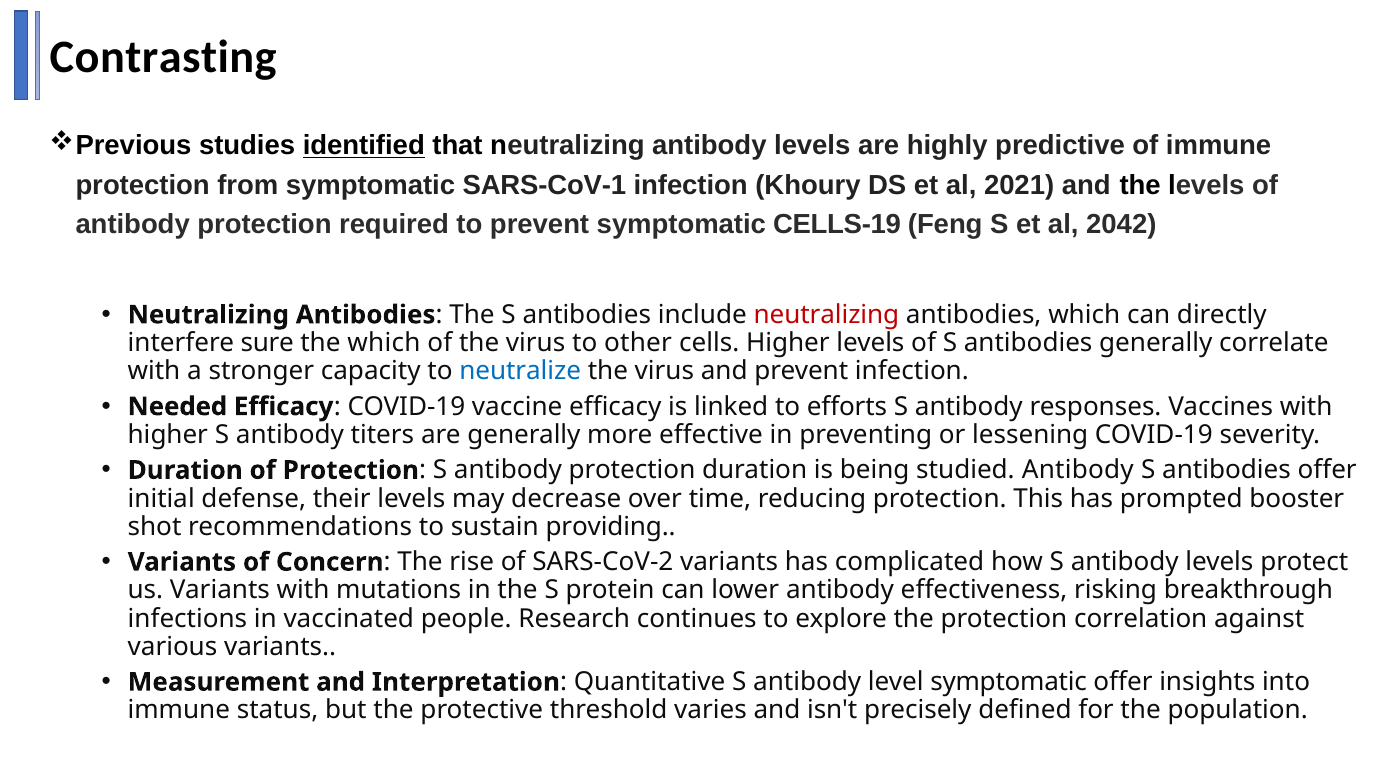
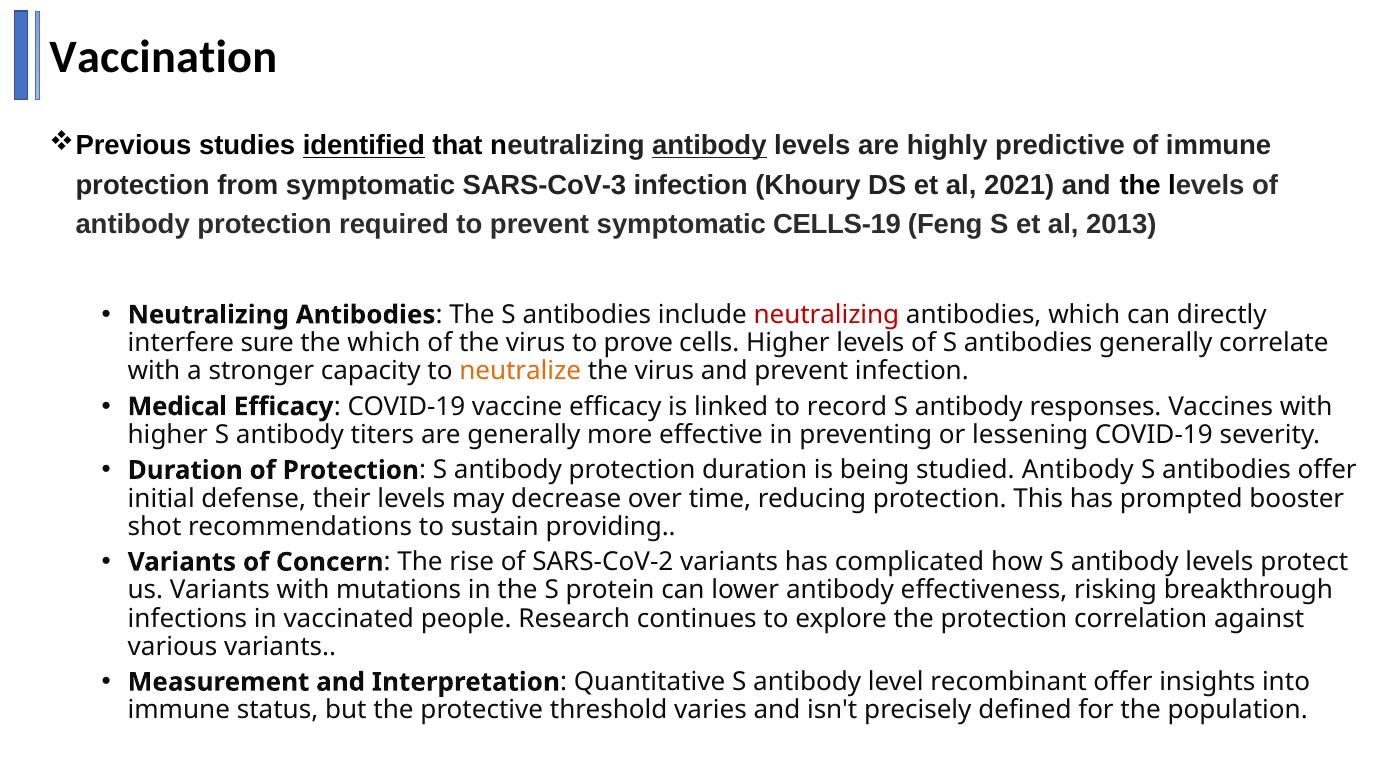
Contrasting: Contrasting -> Vaccination
antibody at (709, 146) underline: none -> present
SARS-CoV-1: SARS-CoV-1 -> SARS-CoV-3
2042: 2042 -> 2013
other: other -> prove
neutralize colour: blue -> orange
Needed: Needed -> Medical
efforts: efforts -> record
level symptomatic: symptomatic -> recombinant
